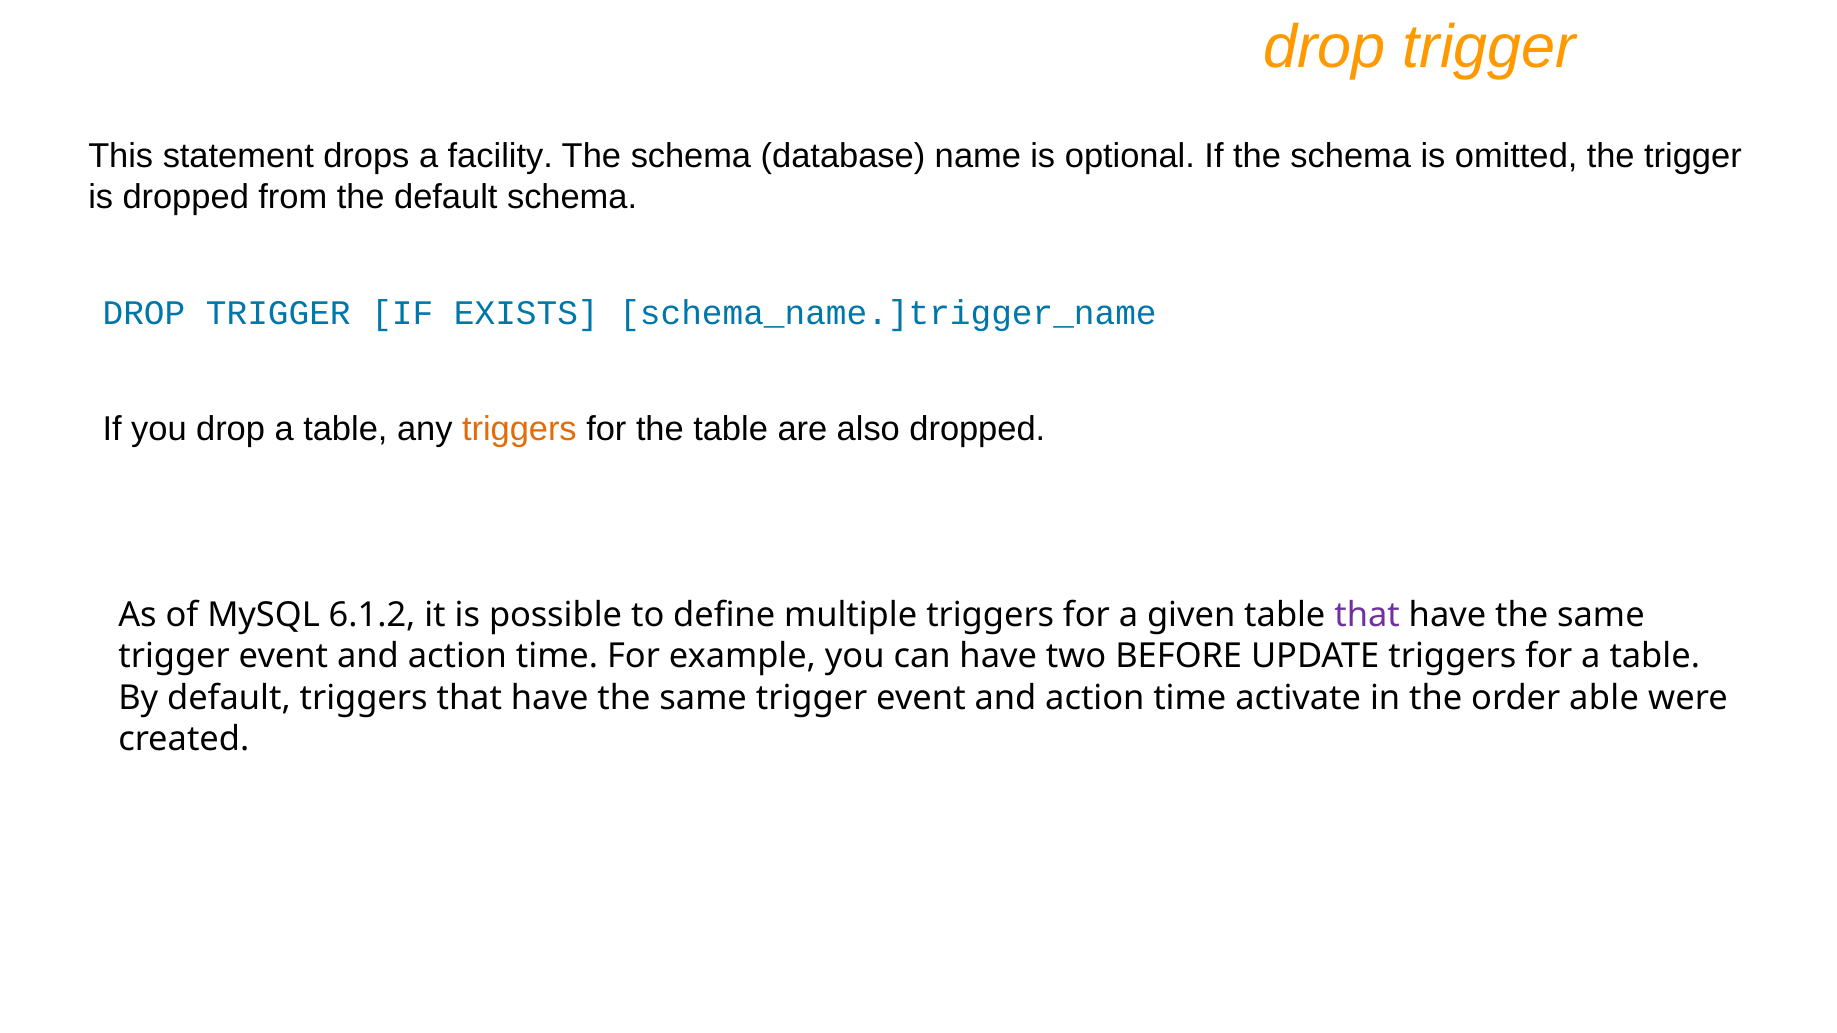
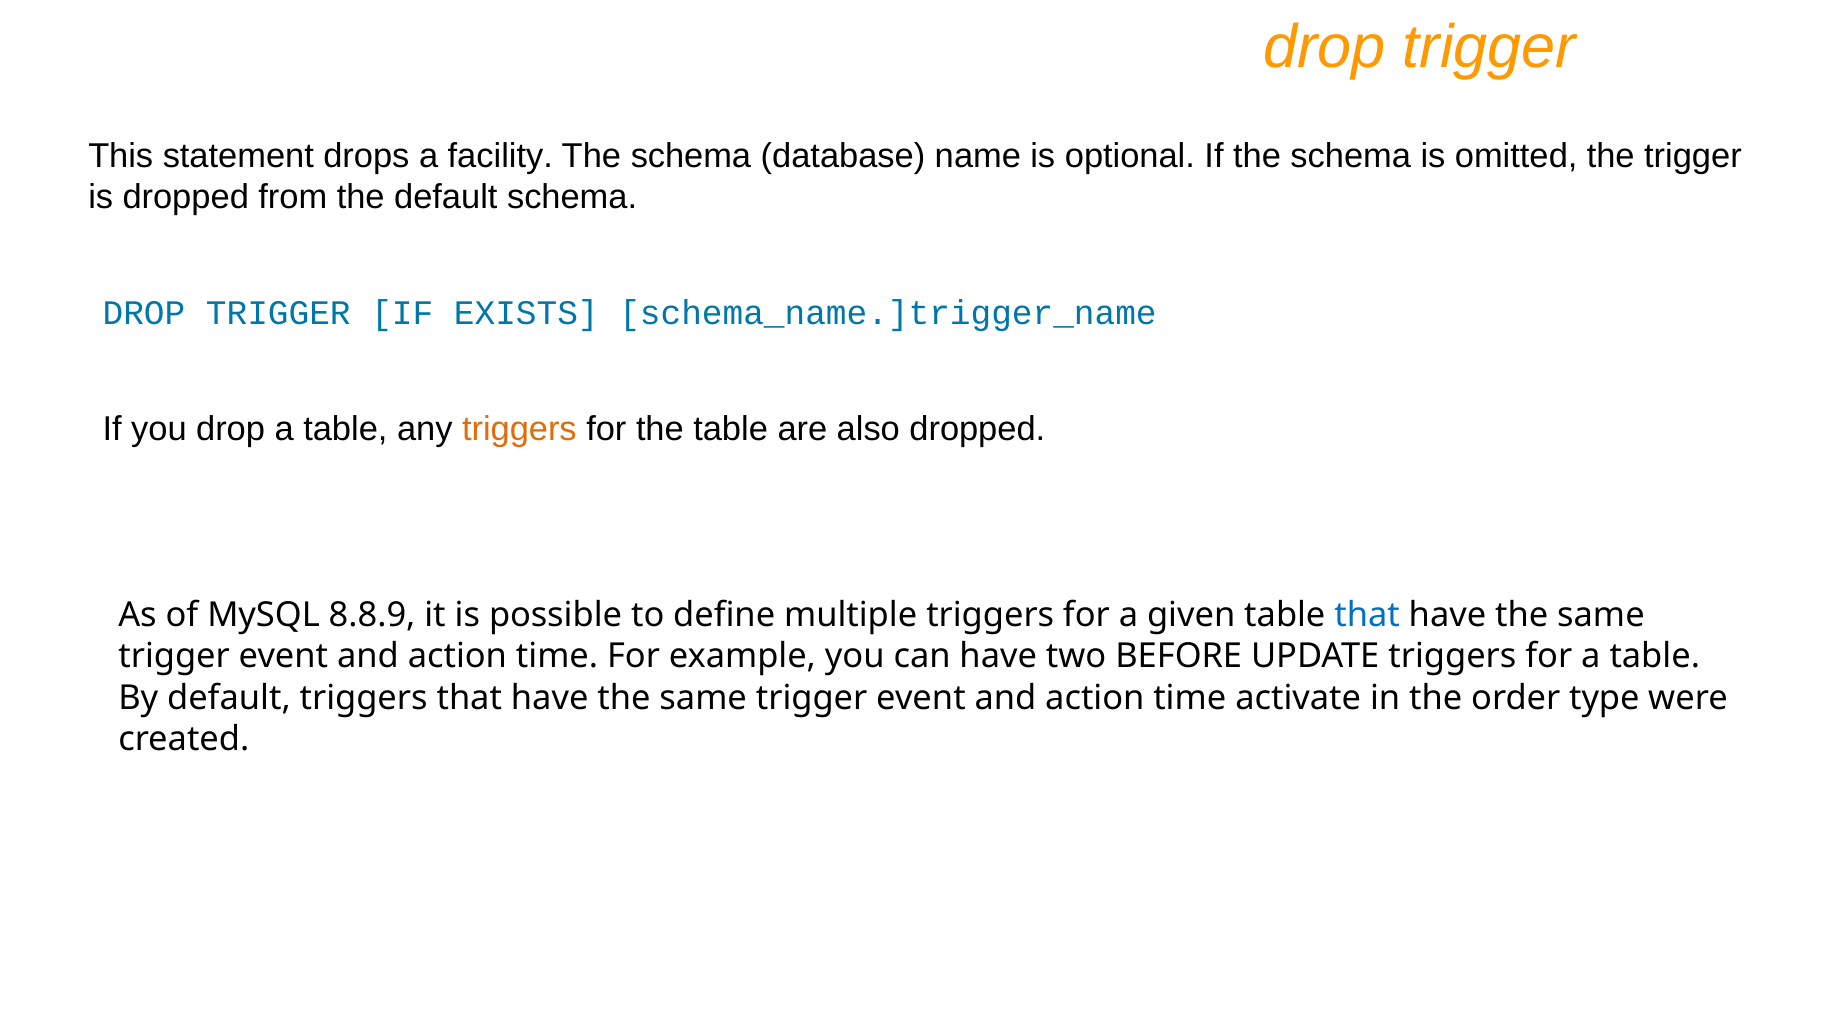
6.1.2: 6.1.2 -> 8.8.9
that at (1367, 615) colour: purple -> blue
able: able -> type
